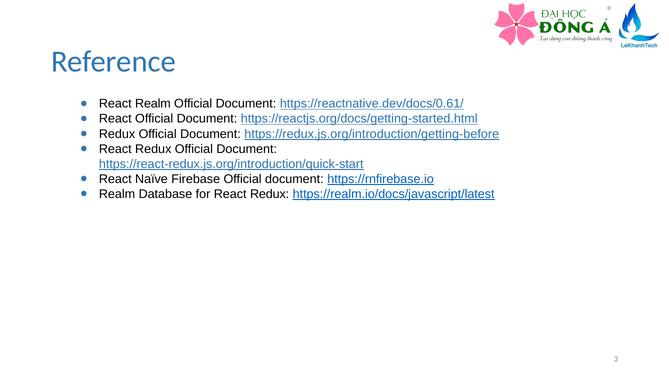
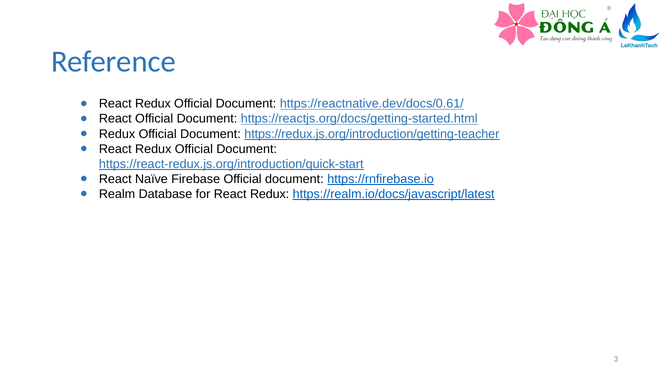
Realm at (153, 104): Realm -> Redux
https://redux.js.org/introduction/getting-before: https://redux.js.org/introduction/getting-before -> https://redux.js.org/introduction/getting-teacher
